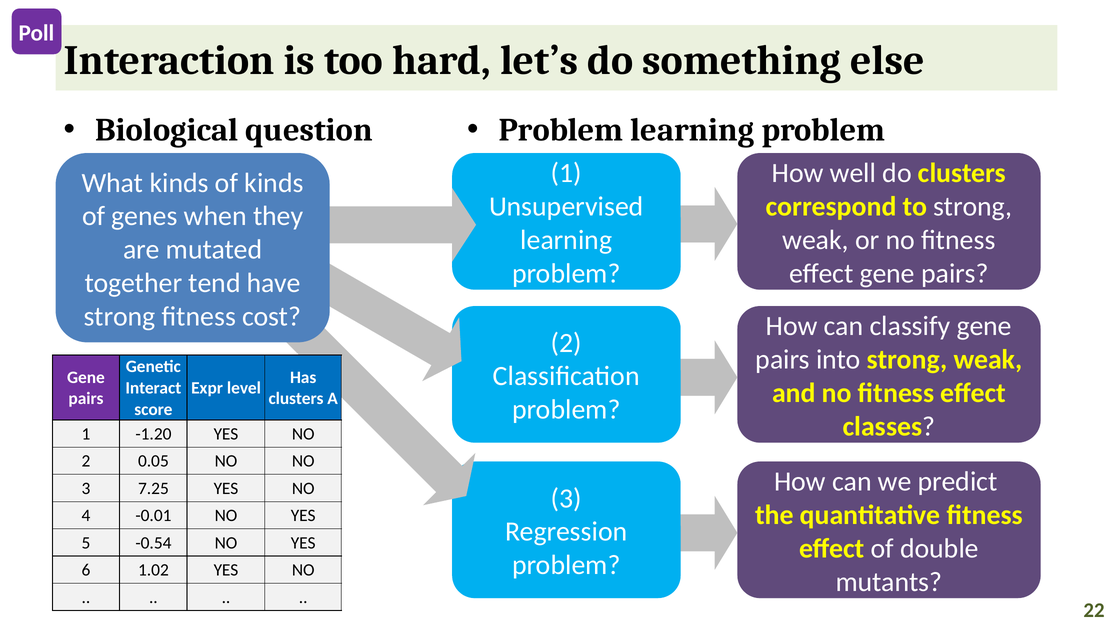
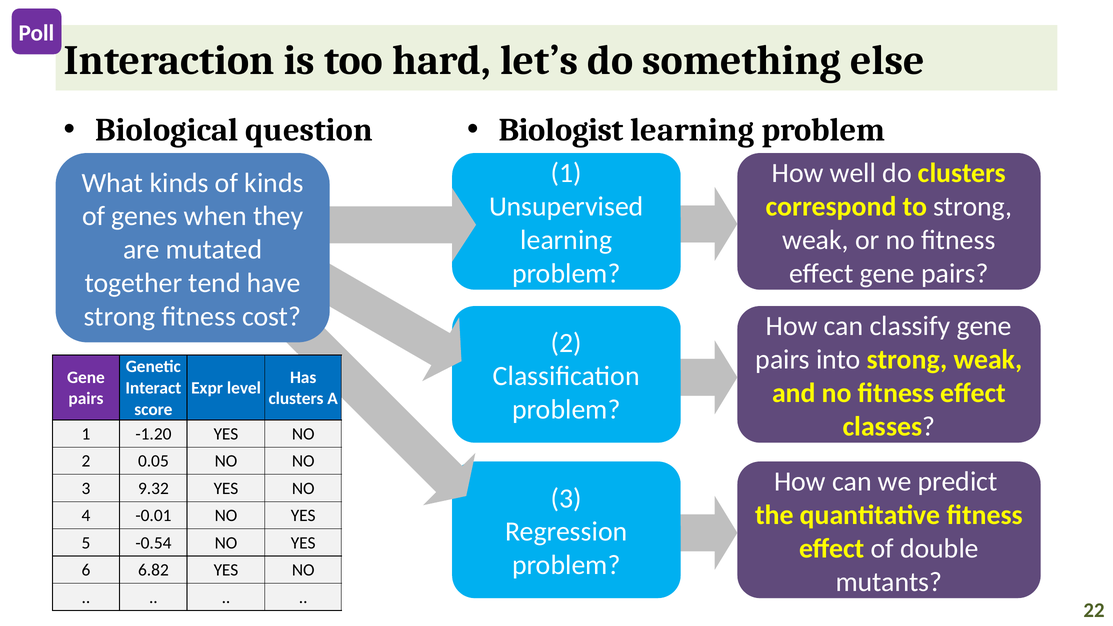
Problem at (561, 130): Problem -> Biologist
7.25: 7.25 -> 9.32
1.02: 1.02 -> 6.82
